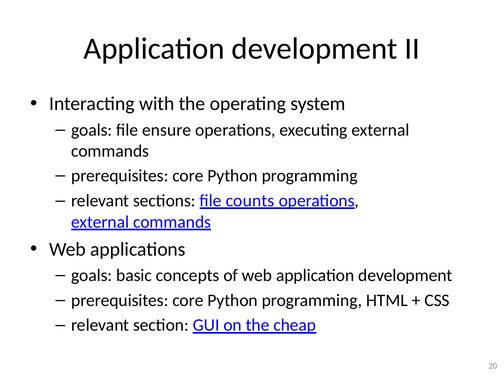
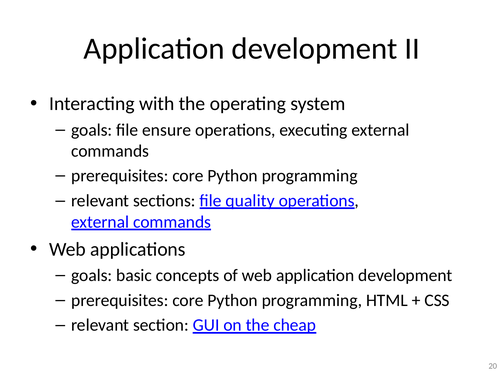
counts: counts -> quality
